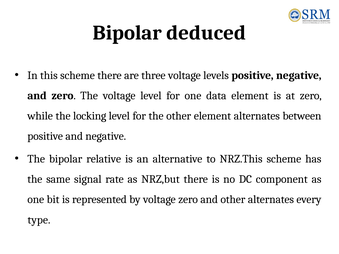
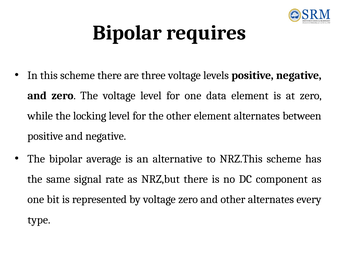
deduced: deduced -> requires
relative: relative -> average
